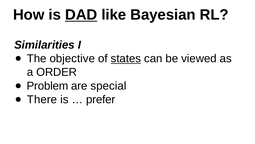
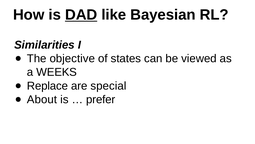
states underline: present -> none
ORDER: ORDER -> WEEKS
Problem: Problem -> Replace
There: There -> About
